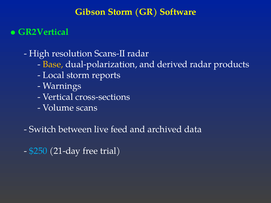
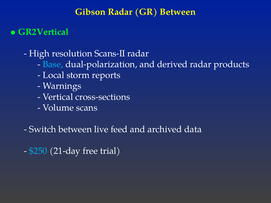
Gibson Storm: Storm -> Radar
GR Software: Software -> Between
Base colour: yellow -> light blue
